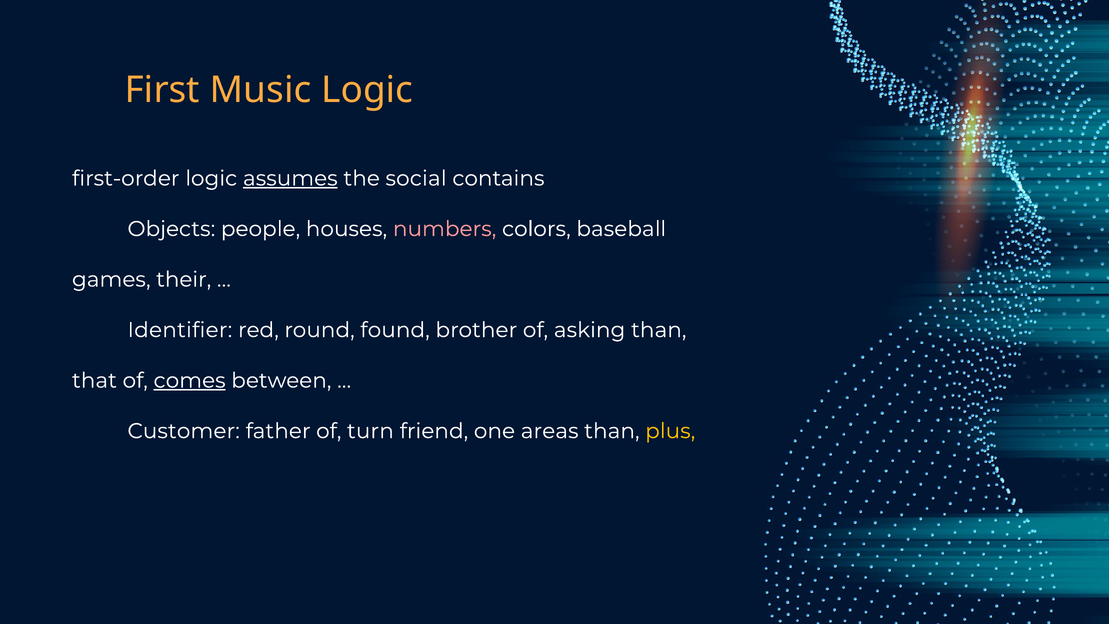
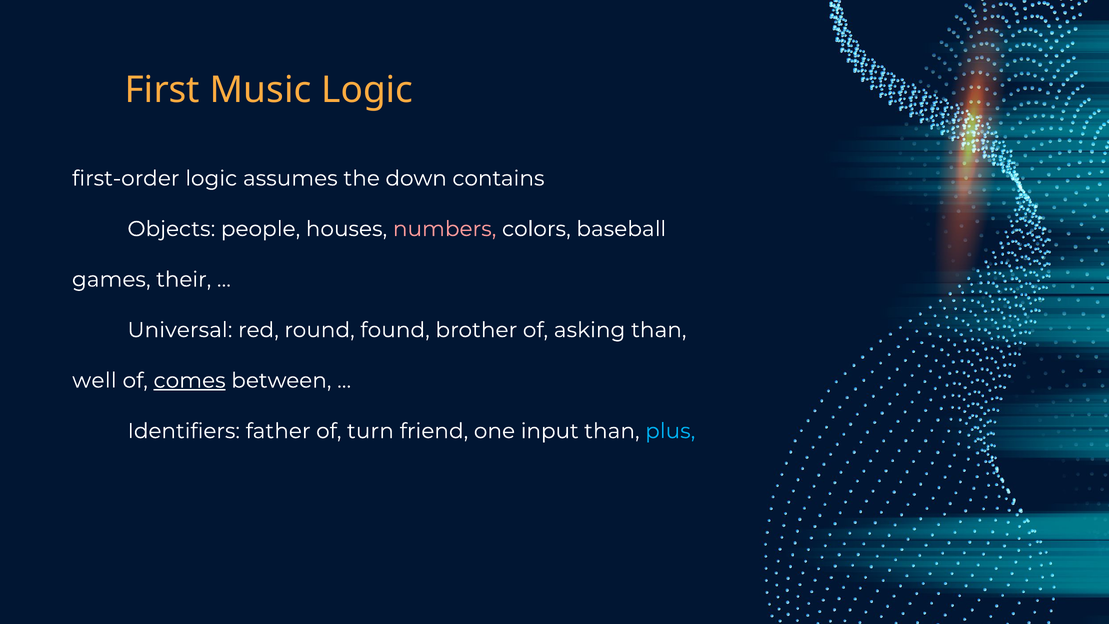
assumes underline: present -> none
social: social -> down
Identifier: Identifier -> Universal
that: that -> well
Customer: Customer -> Identifiers
areas: areas -> input
plus colour: yellow -> light blue
